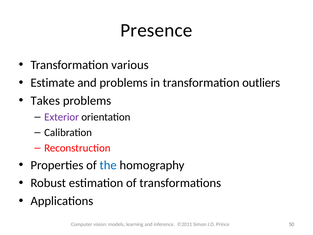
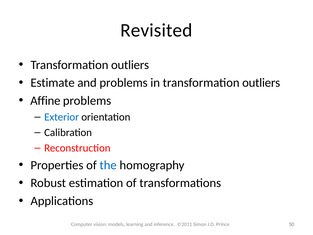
Presence: Presence -> Revisited
various at (130, 65): various -> outliers
Takes: Takes -> Affine
Exterior colour: purple -> blue
